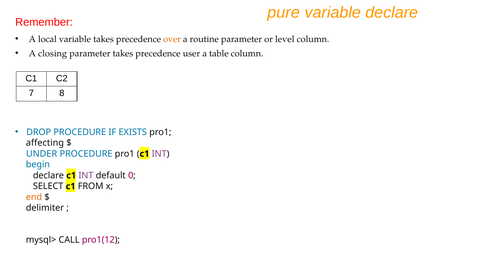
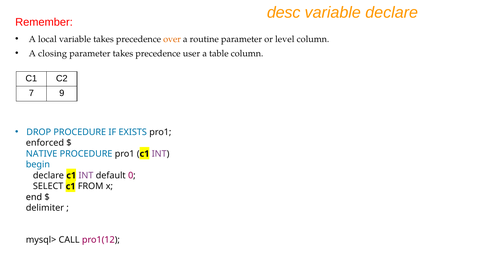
pure: pure -> desc
8: 8 -> 9
affecting: affecting -> enforced
UNDER: UNDER -> NATIVE
end colour: orange -> black
